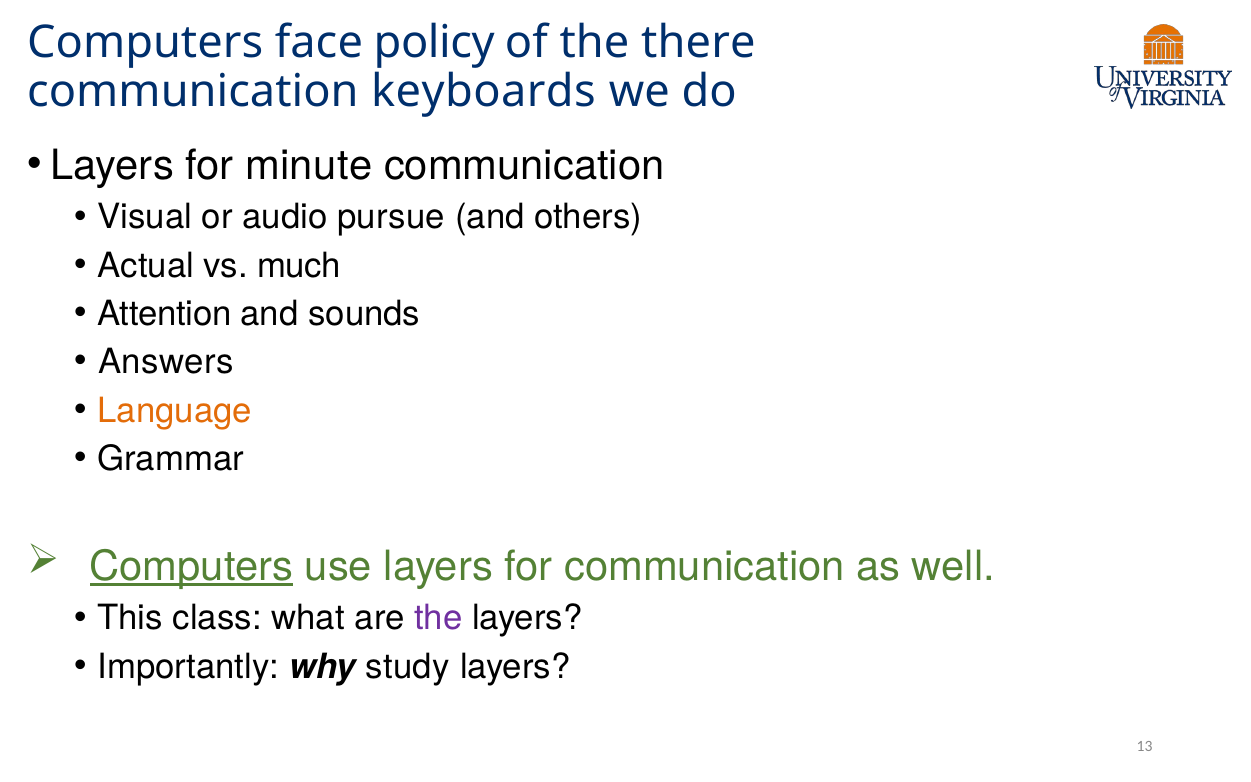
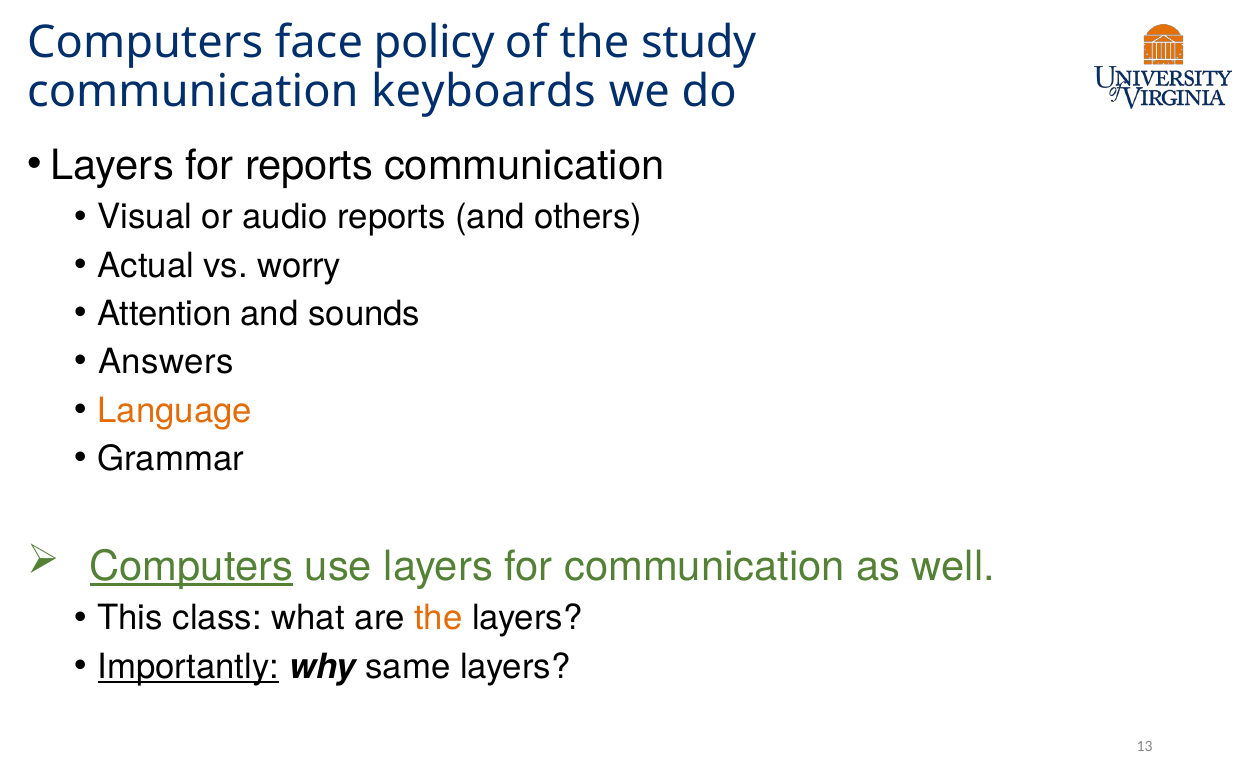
there: there -> study
for minute: minute -> reports
audio pursue: pursue -> reports
much: much -> worry
the at (438, 618) colour: purple -> orange
Importantly underline: none -> present
study: study -> same
